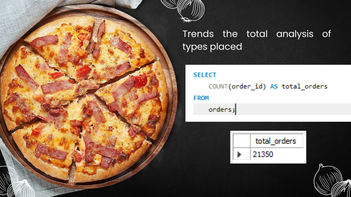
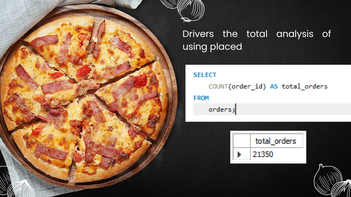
Trends: Trends -> Drivers
types: types -> using
